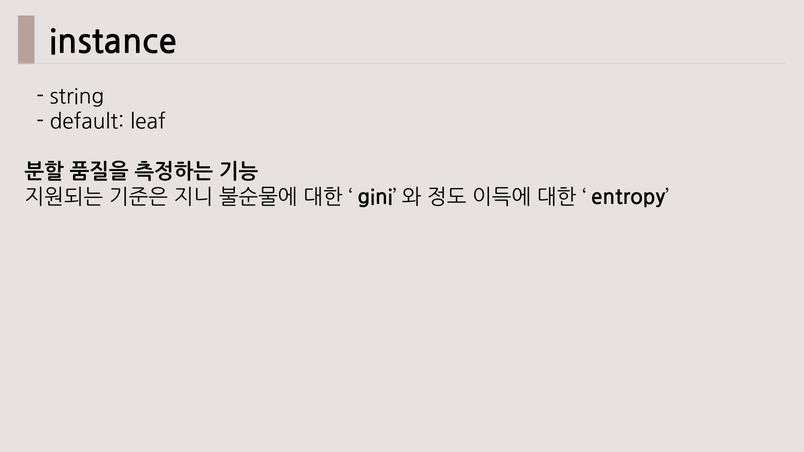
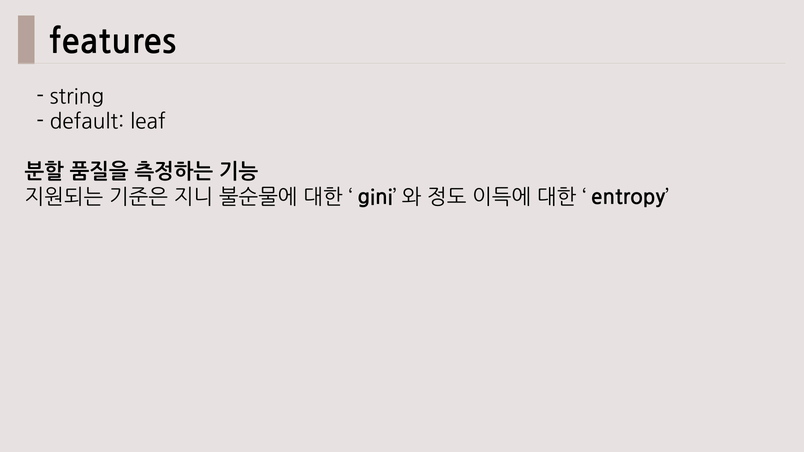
instance: instance -> features
